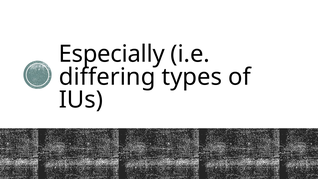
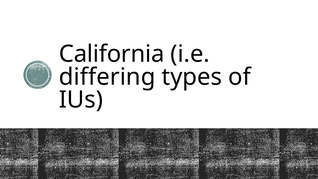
Especially: Especially -> California
